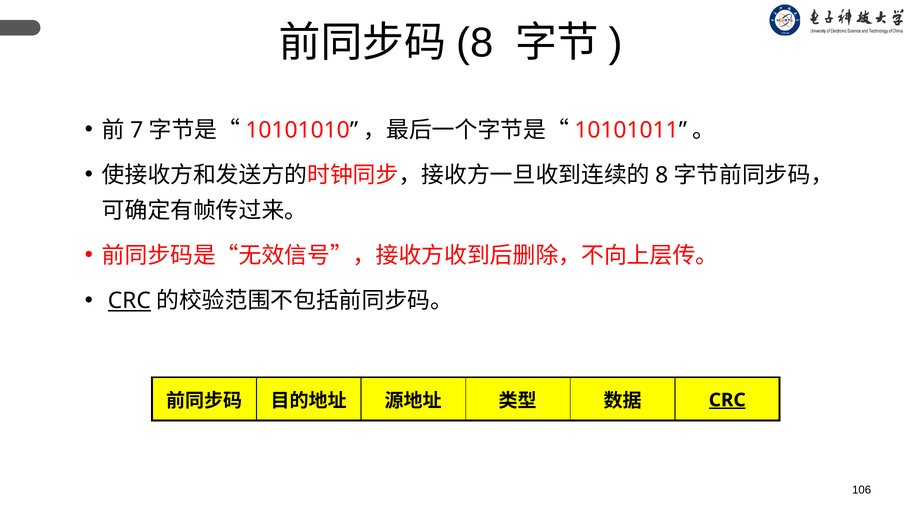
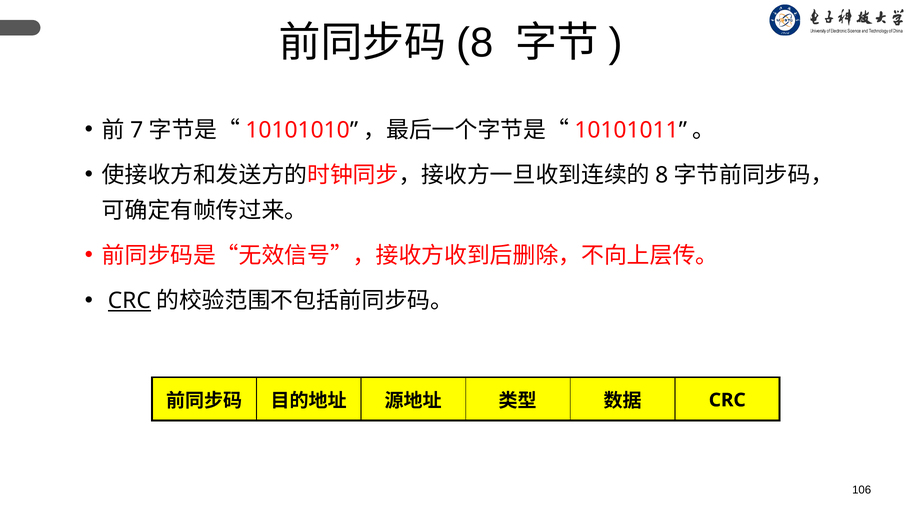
CRC at (727, 401) underline: present -> none
